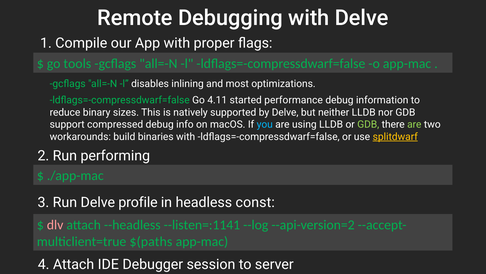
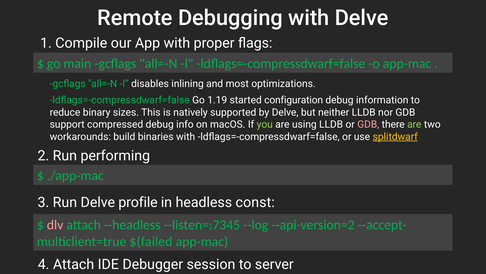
tools: tools -> main
4.11: 4.11 -> 1.19
performance: performance -> configuration
you colour: light blue -> light green
GDB at (368, 124) colour: light green -> pink
--listen=:1141: --listen=:1141 -> --listen=:7345
$(paths: $(paths -> $(failed
